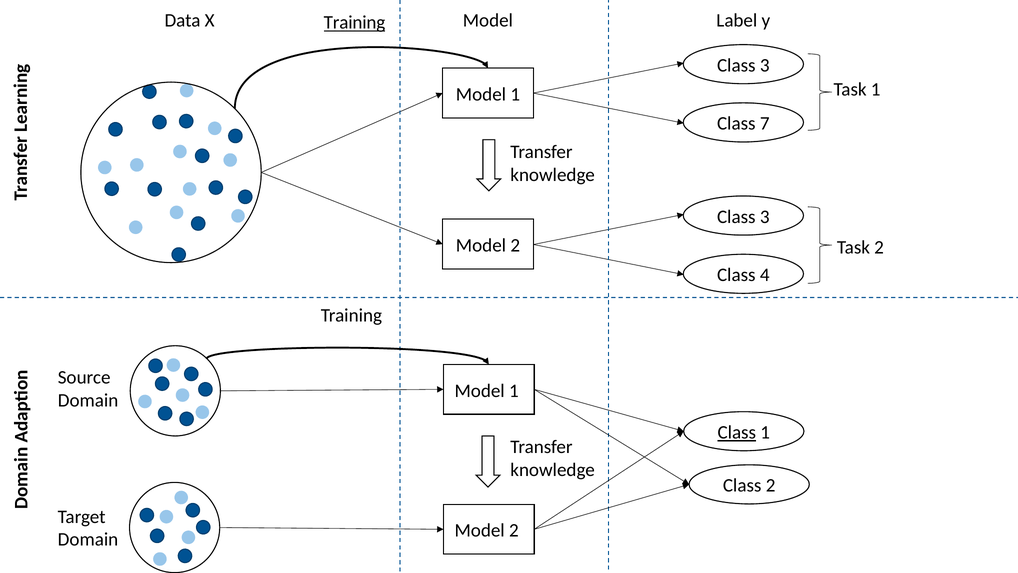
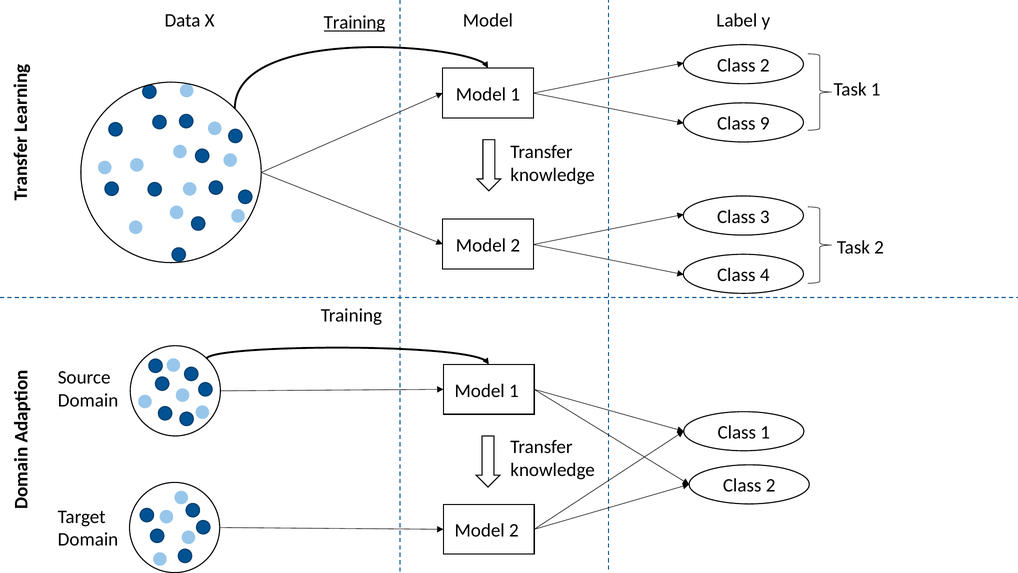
3 at (765, 65): 3 -> 2
7: 7 -> 9
Class at (737, 432) underline: present -> none
